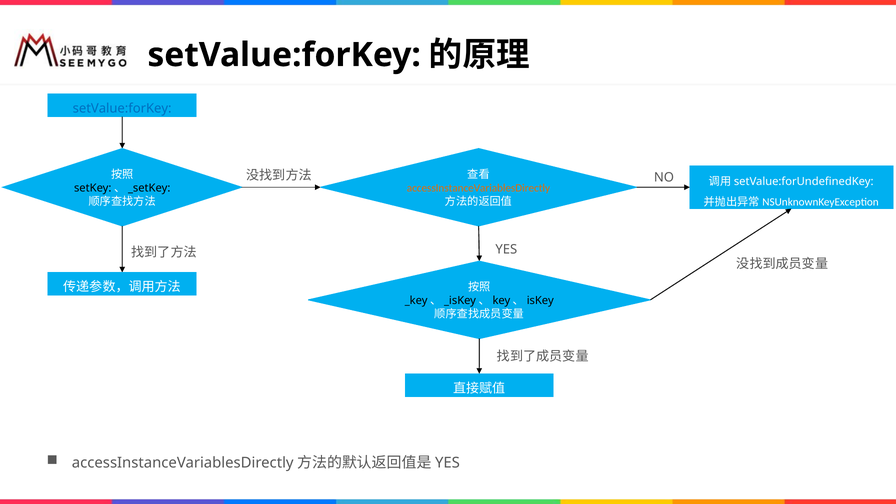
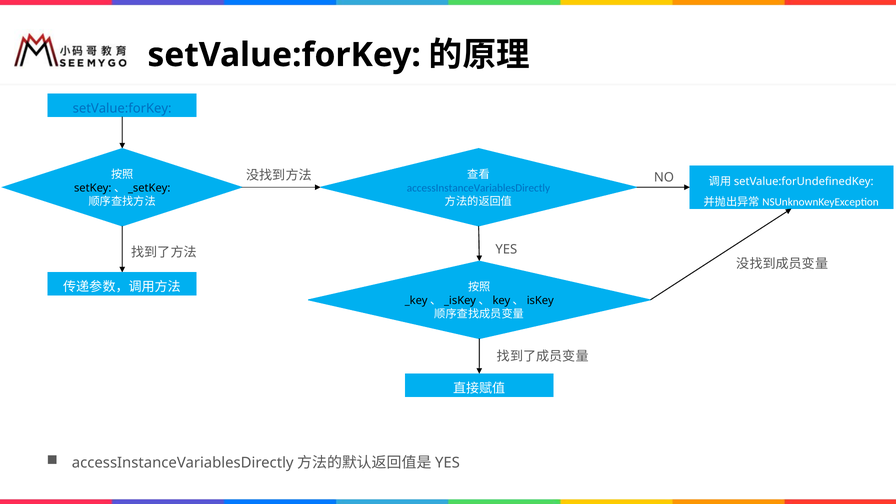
accessInstanceVariablesDirectly at (478, 188) colour: orange -> blue
